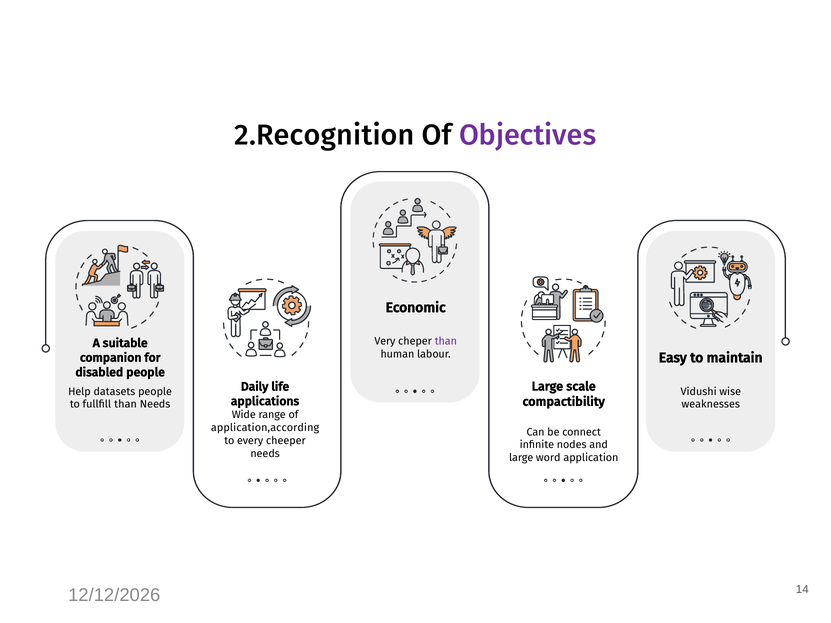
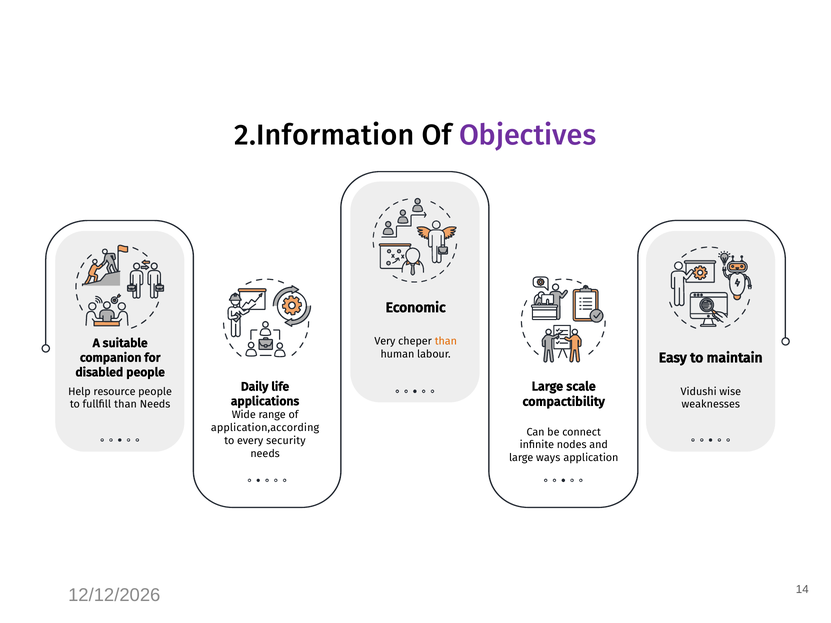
2.Recognition: 2.Recognition -> 2.Information
than at (446, 341) colour: purple -> orange
datasets: datasets -> resource
cheeper: cheeper -> security
word: word -> ways
